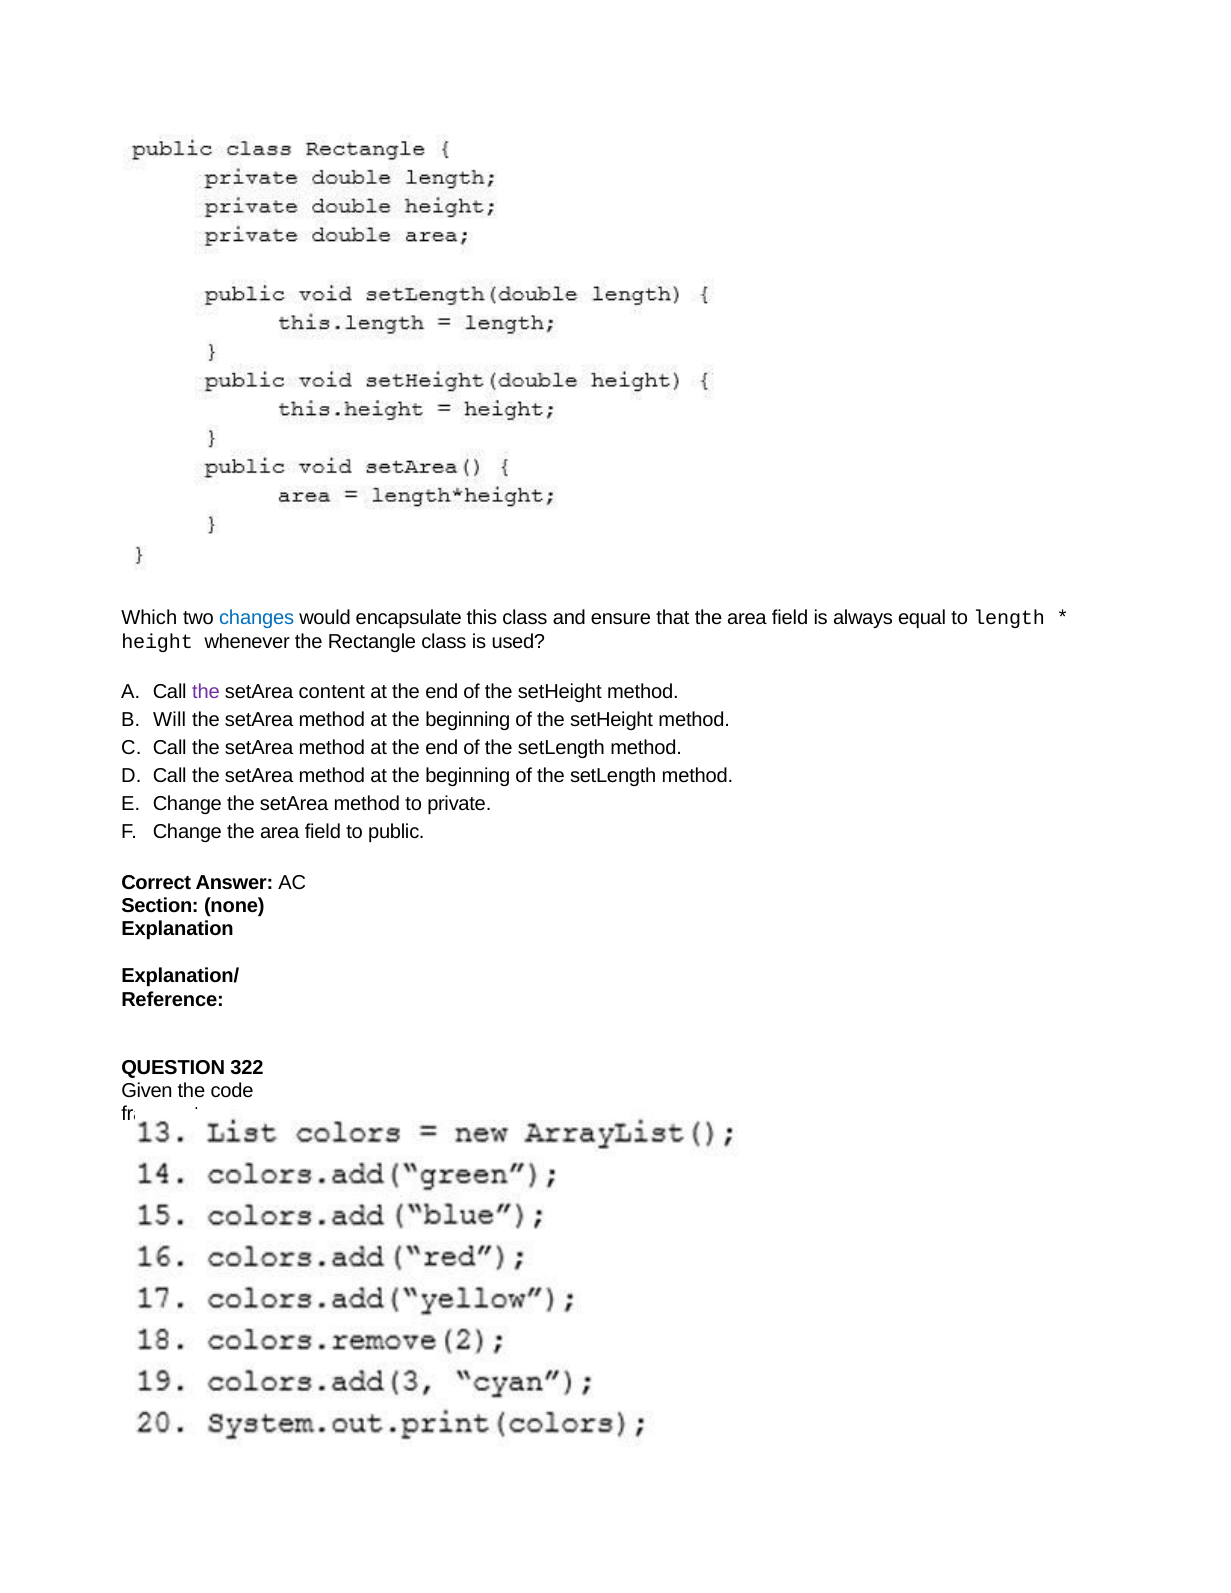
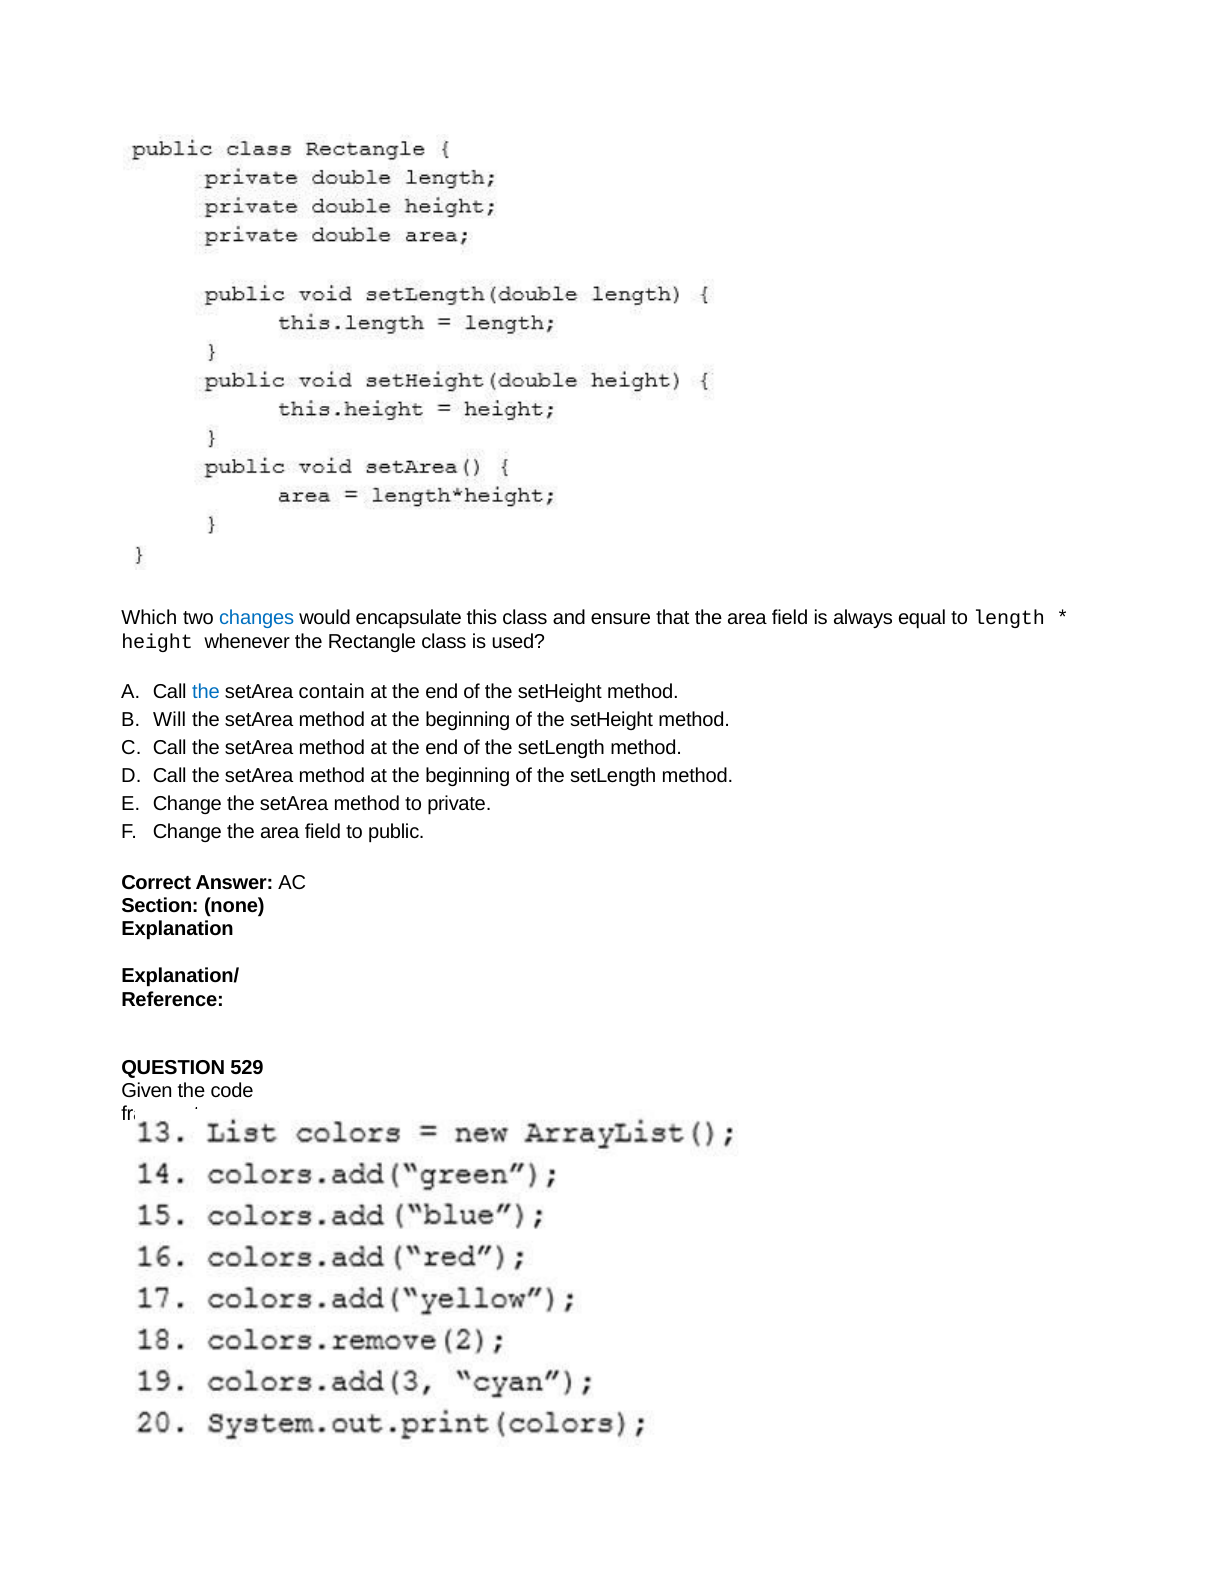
the at (206, 692) colour: purple -> blue
content: content -> contain
322: 322 -> 529
